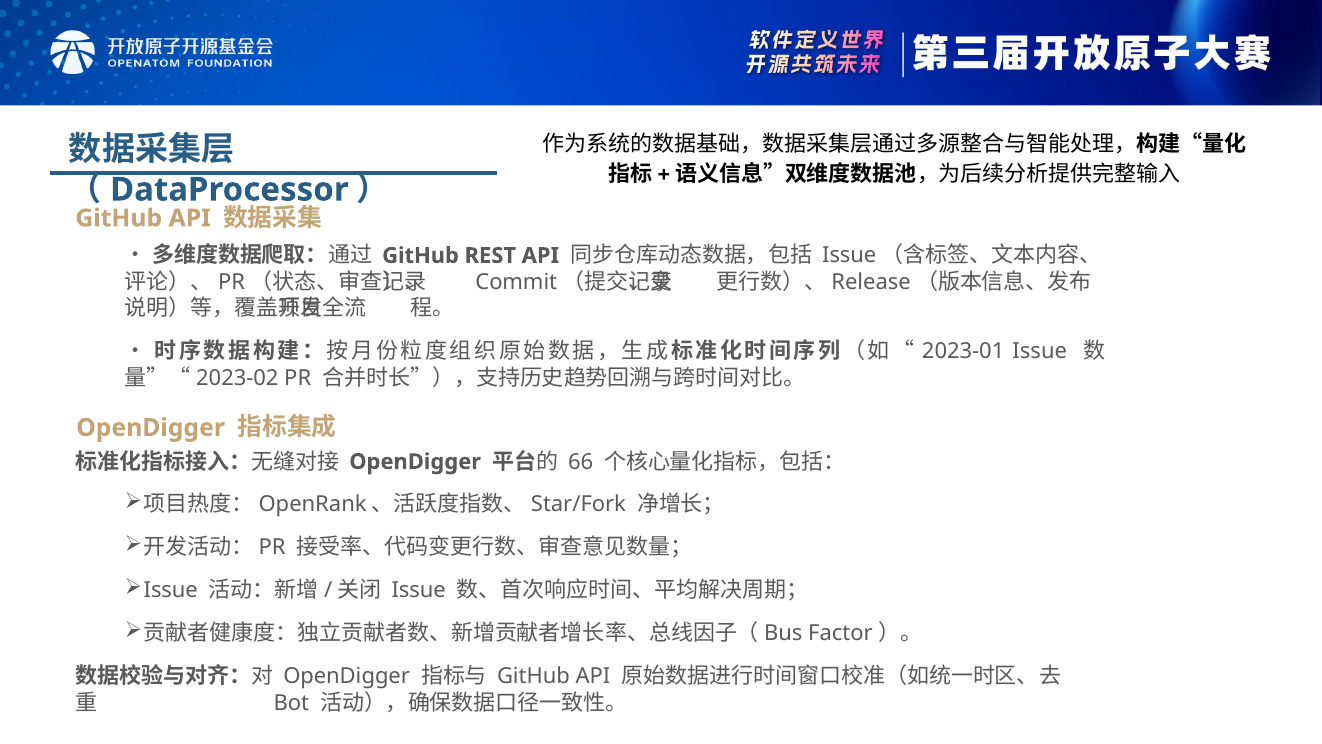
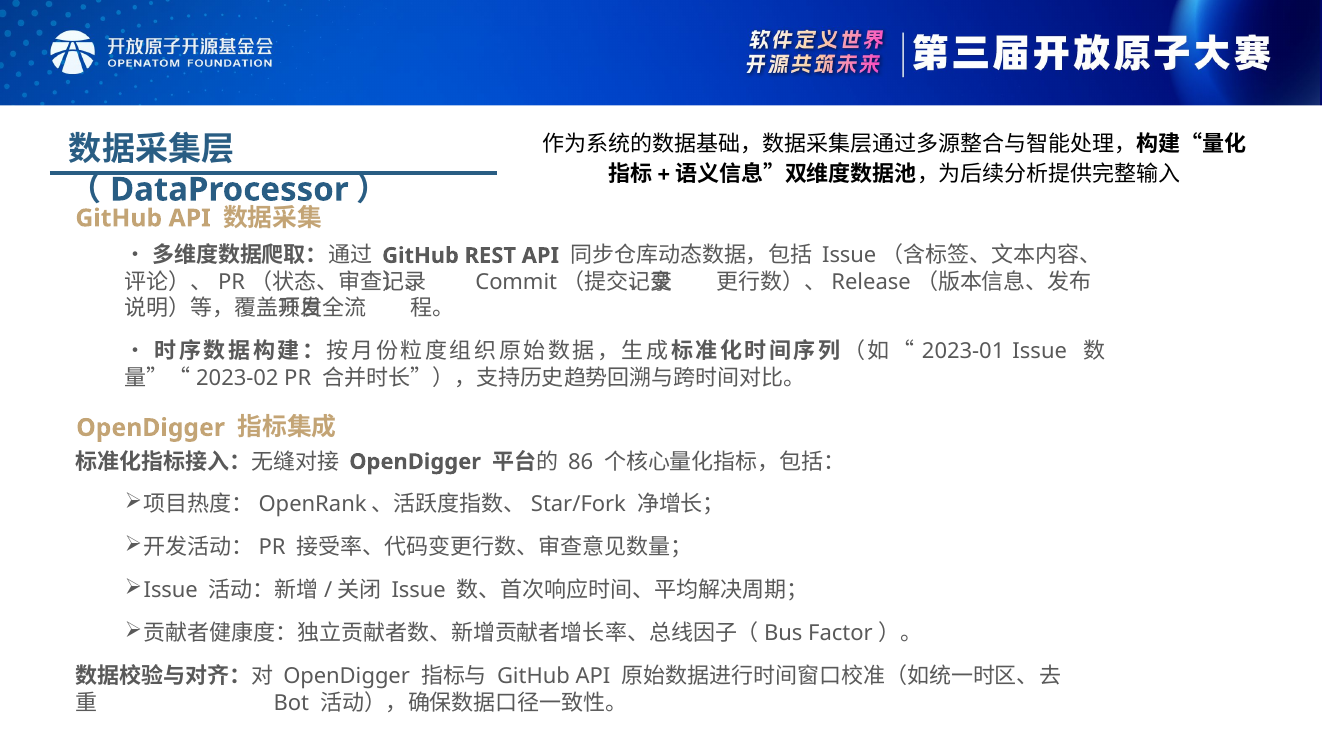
66: 66 -> 86
